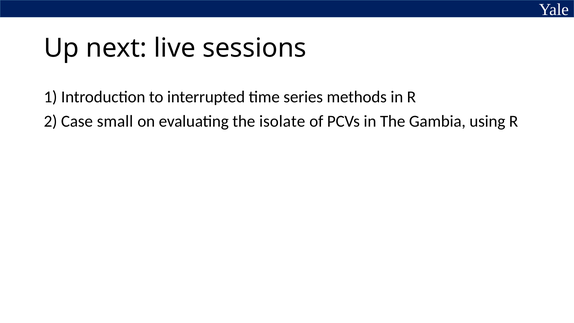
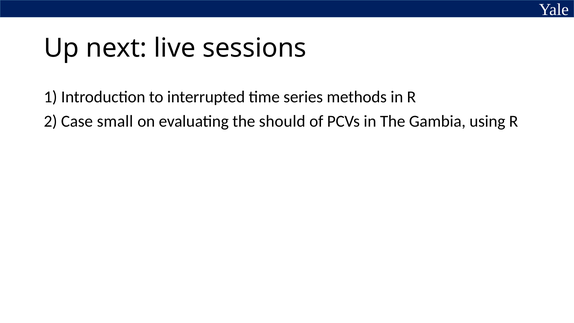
isolate: isolate -> should
